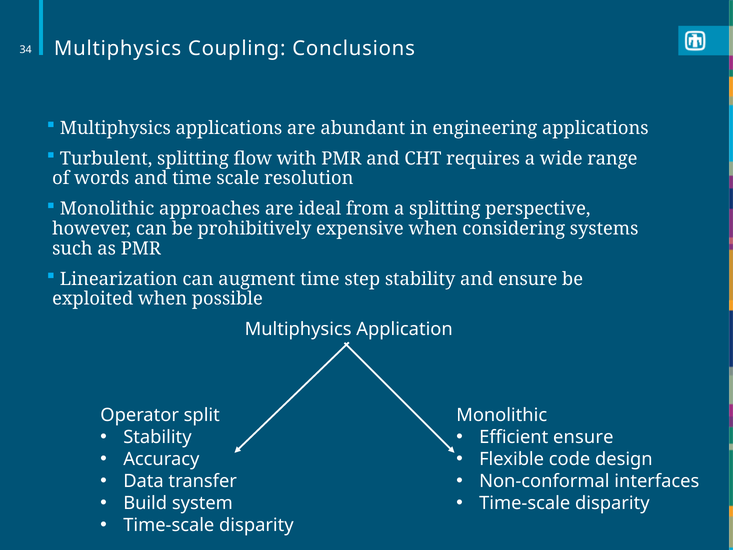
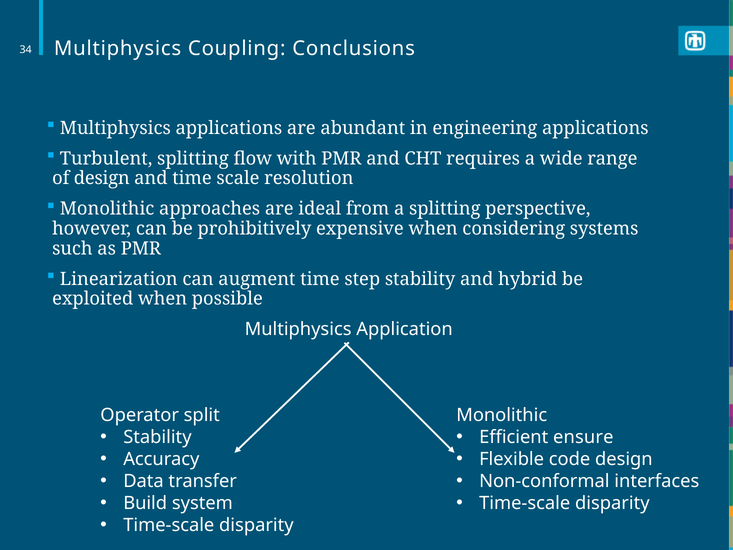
of words: words -> design
and ensure: ensure -> hybrid
